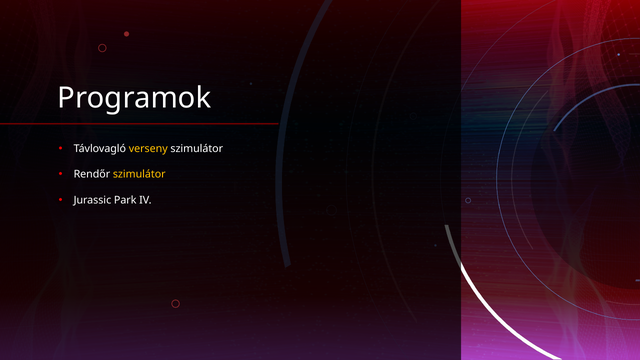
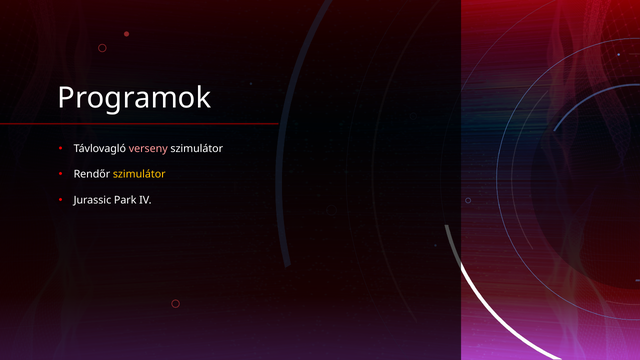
verseny colour: yellow -> pink
